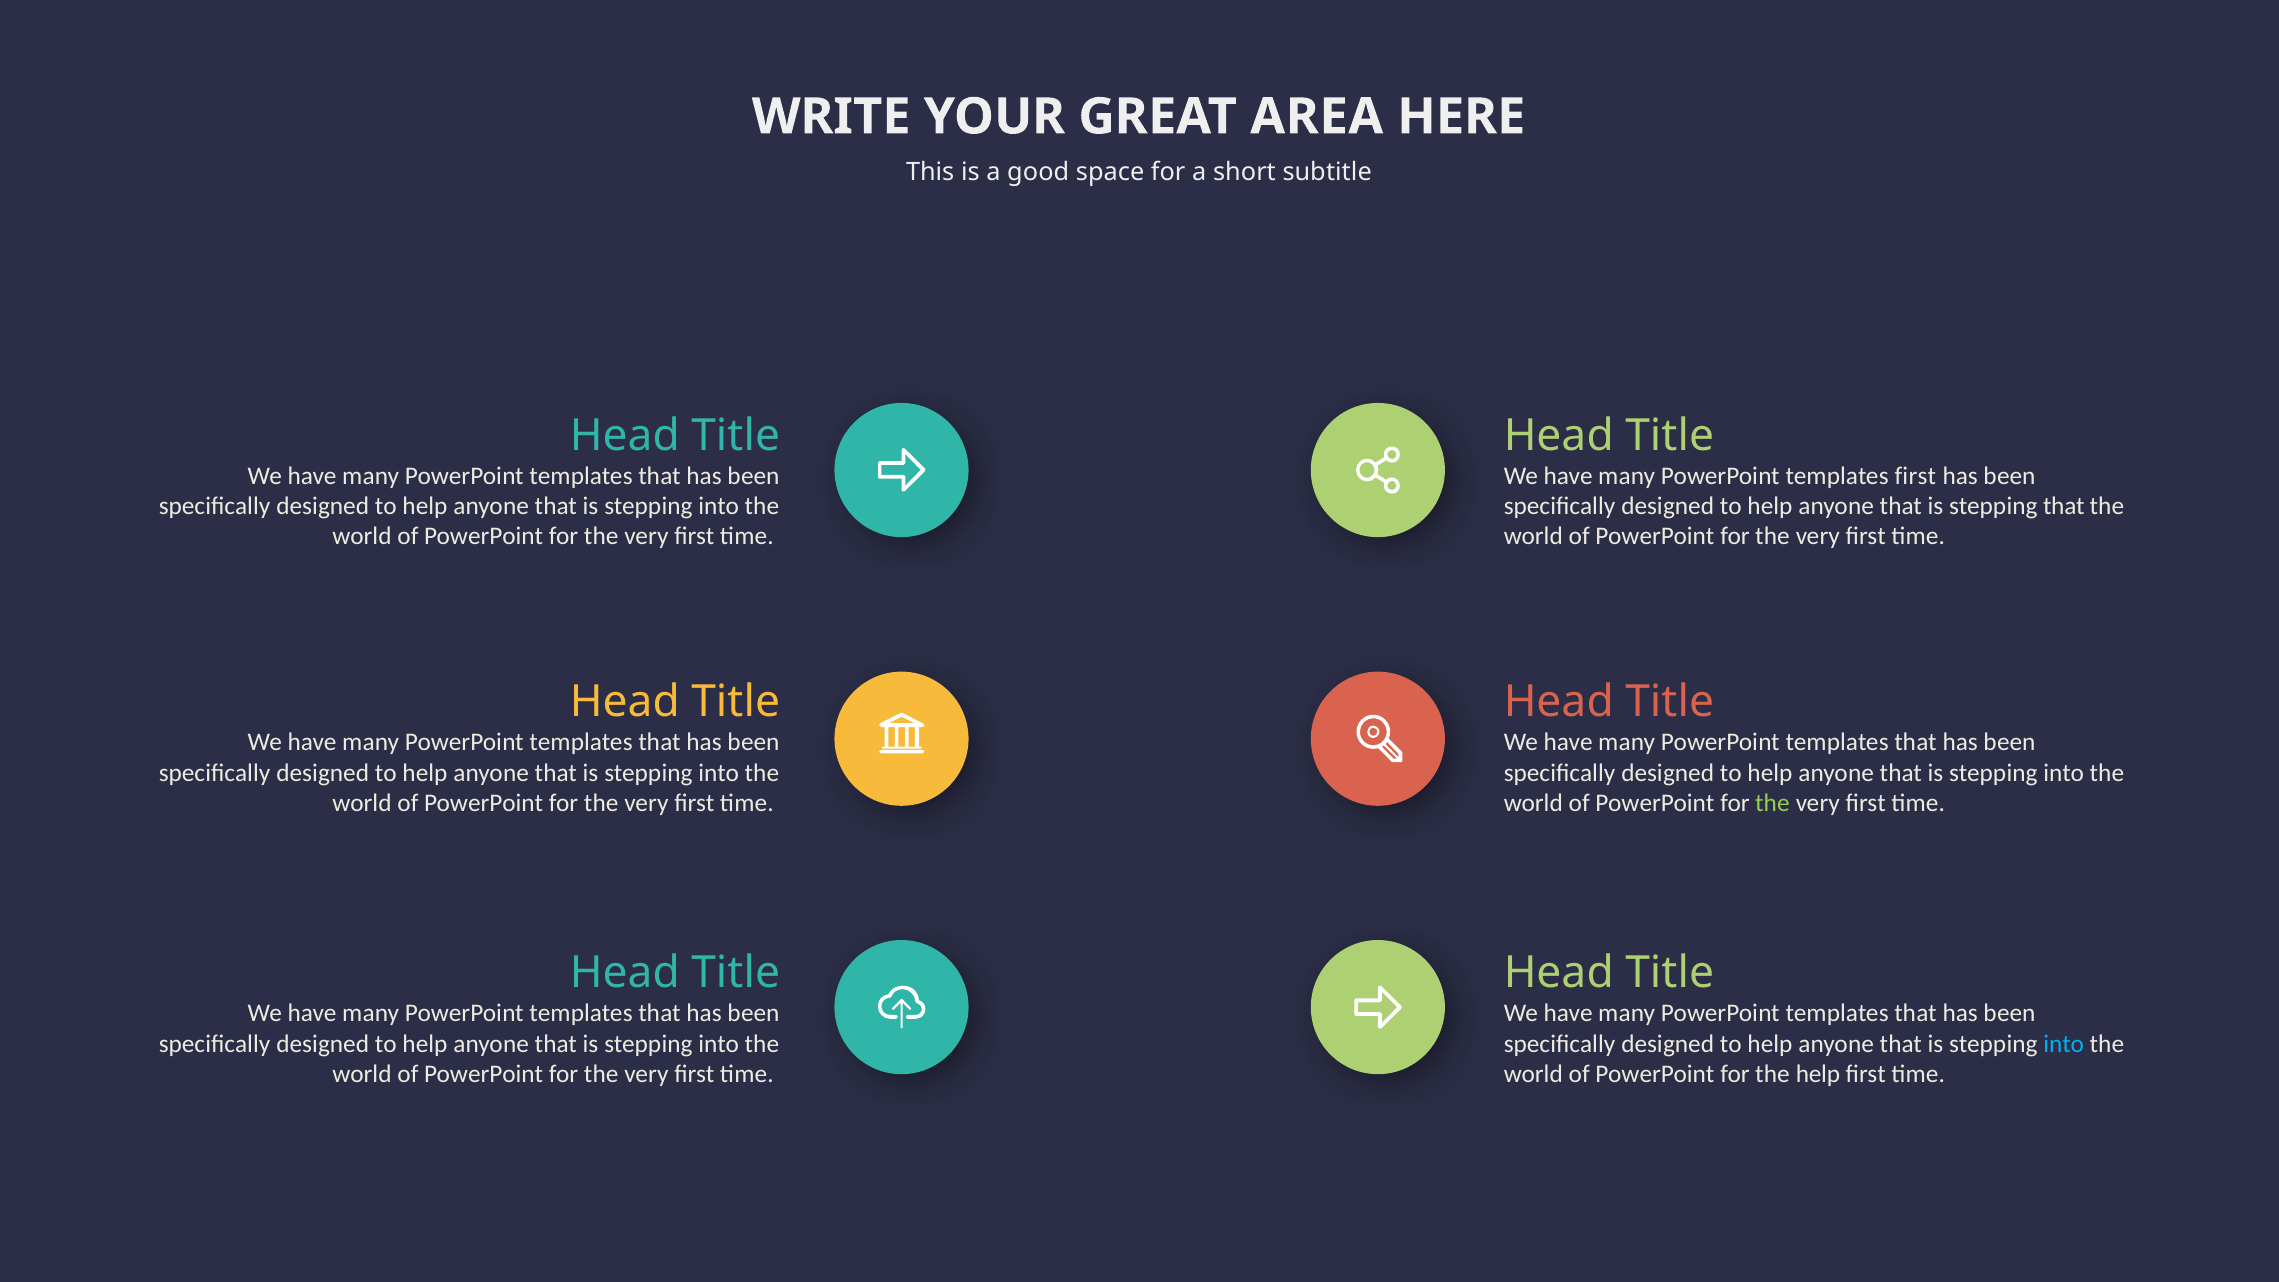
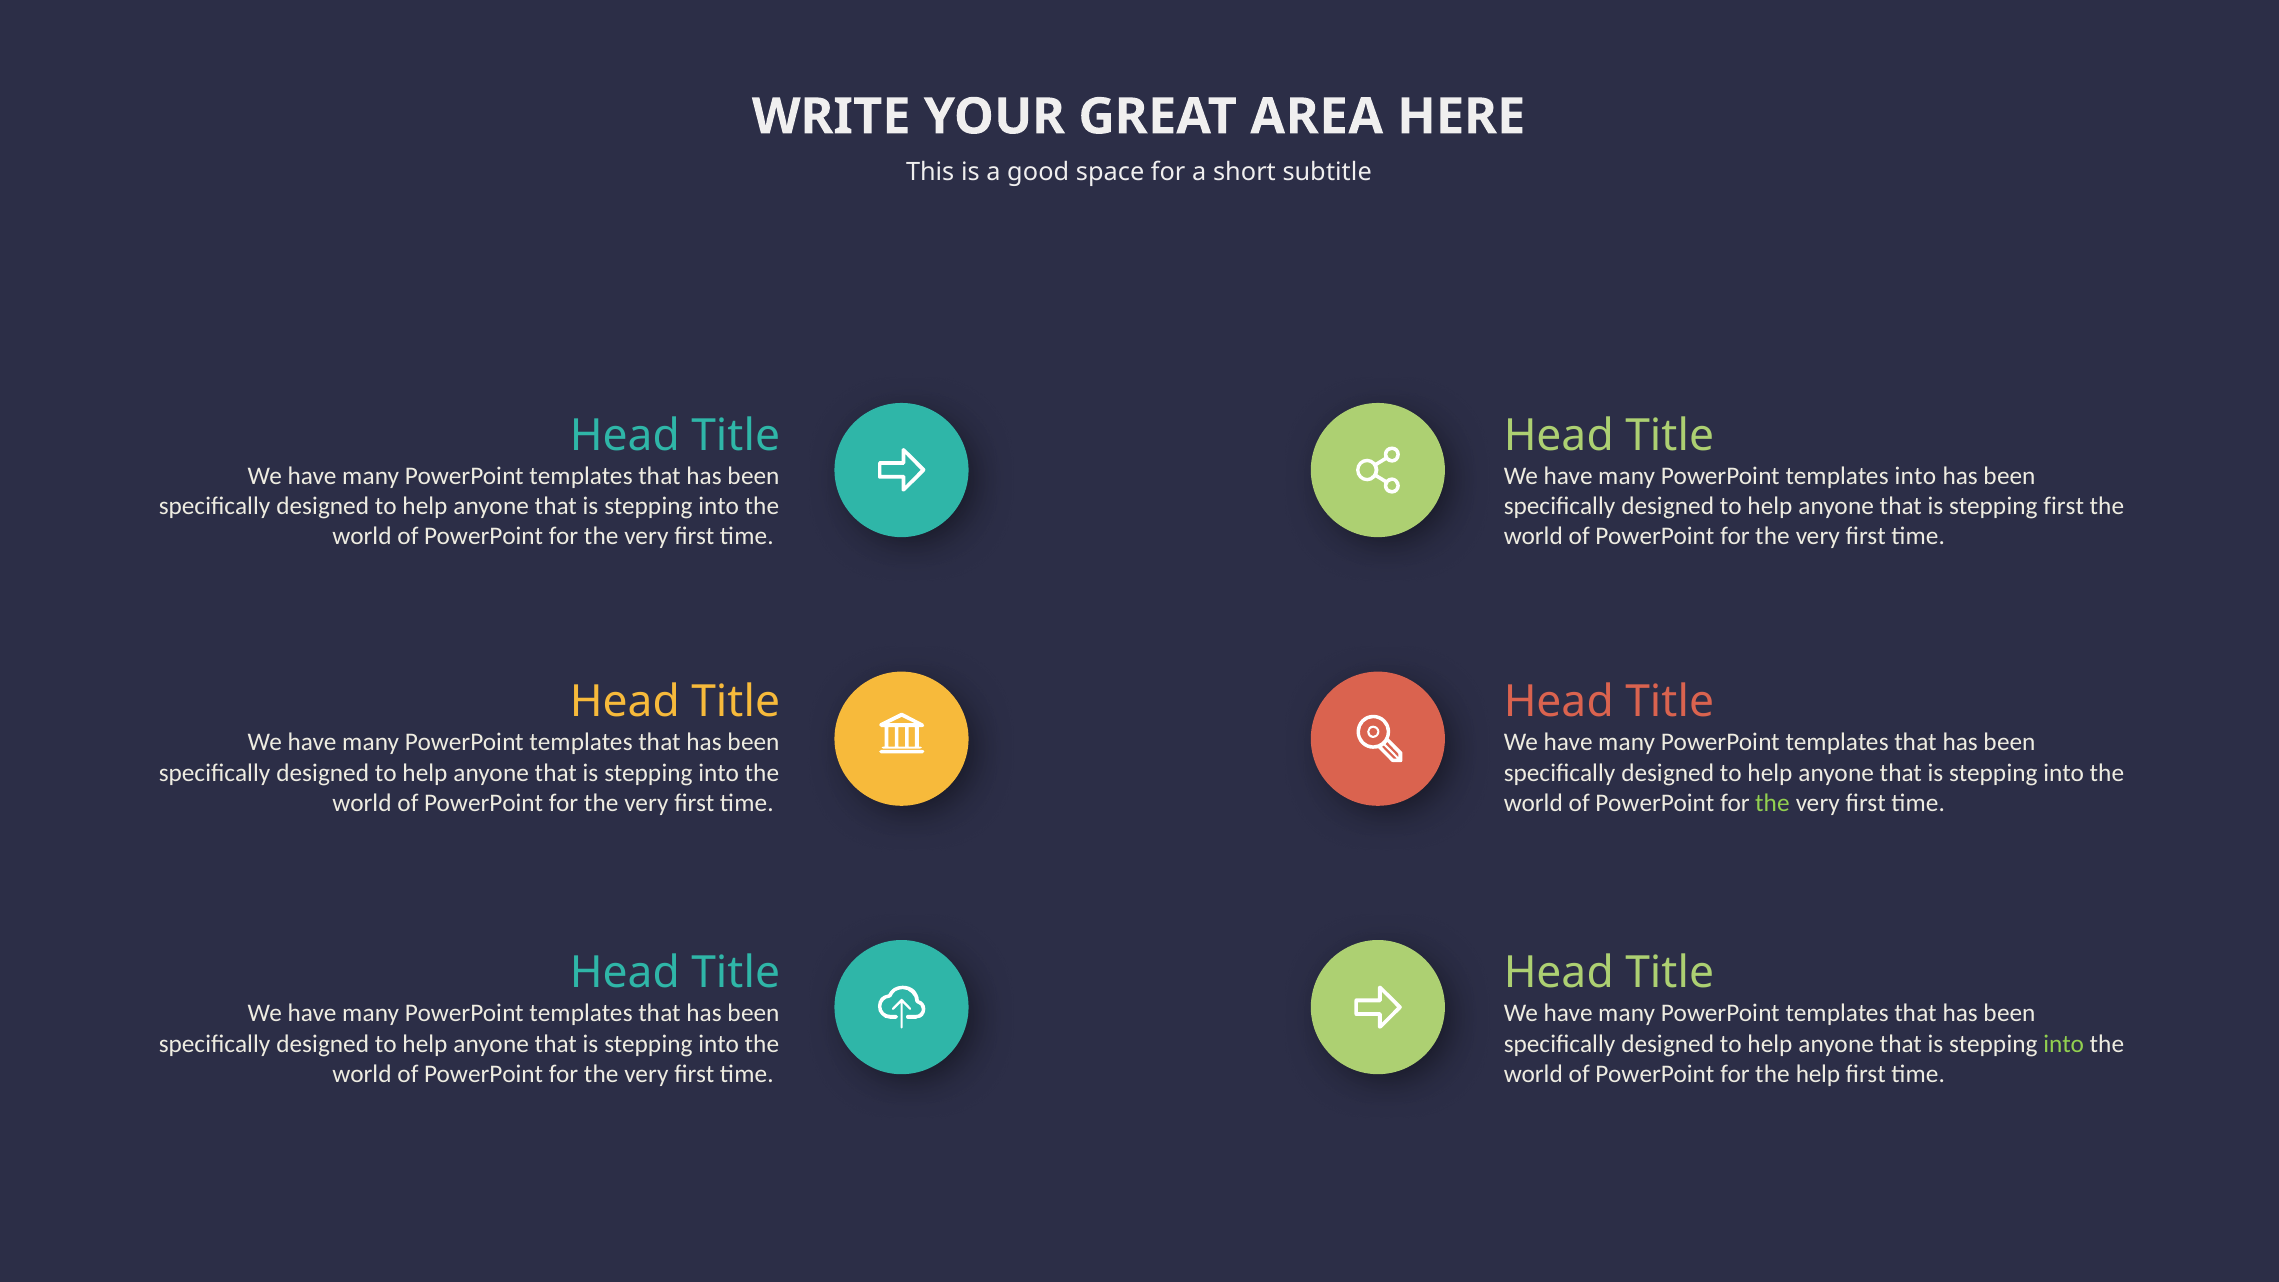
templates first: first -> into
stepping that: that -> first
into at (2064, 1043) colour: light blue -> light green
